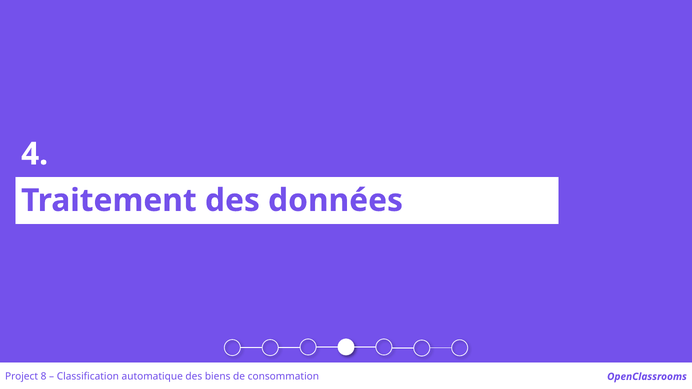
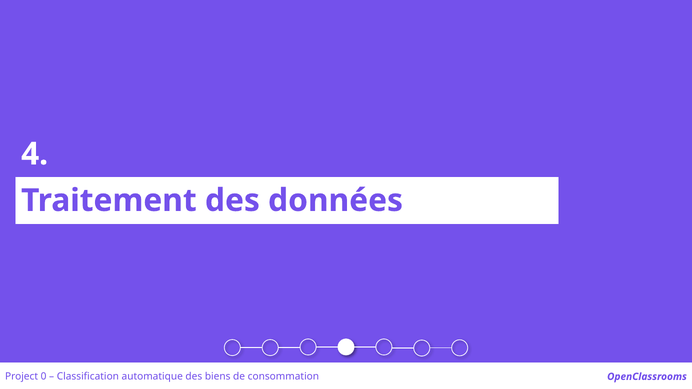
8: 8 -> 0
